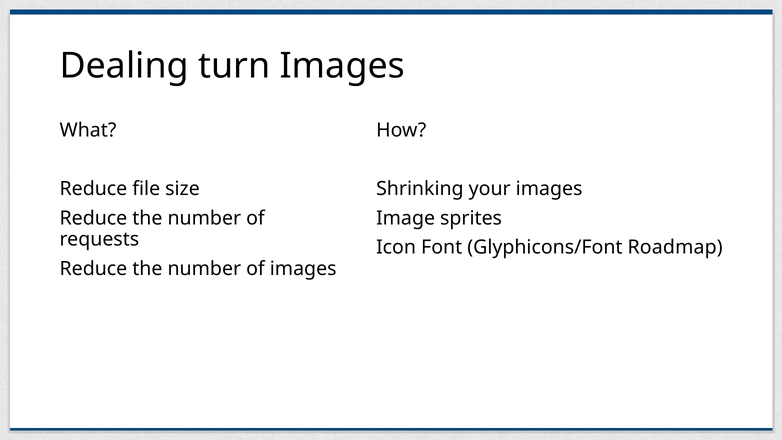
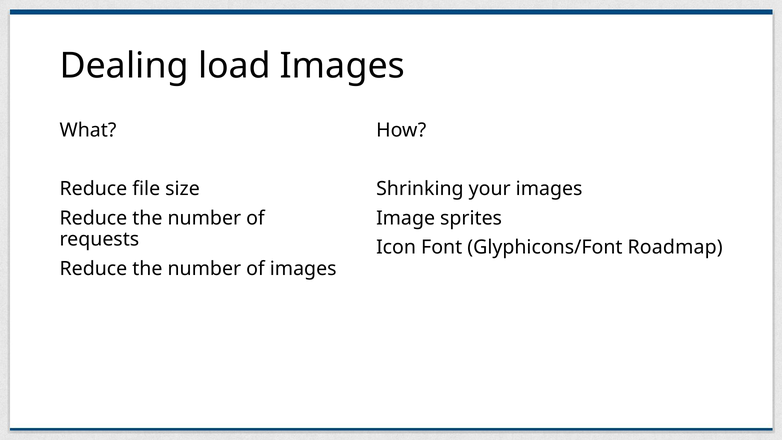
turn: turn -> load
